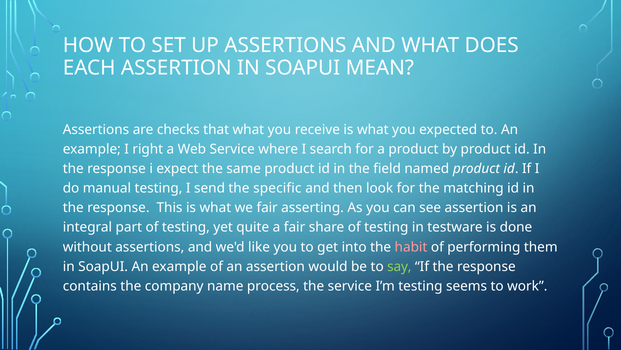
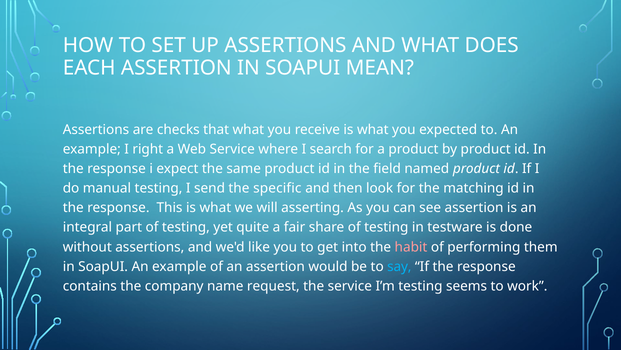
we fair: fair -> will
say colour: light green -> light blue
process: process -> request
